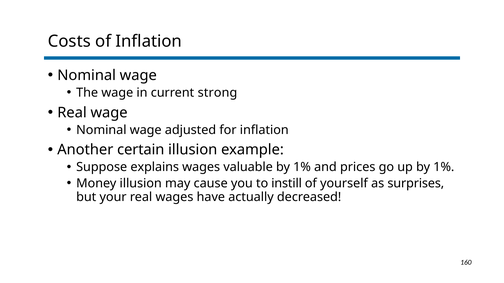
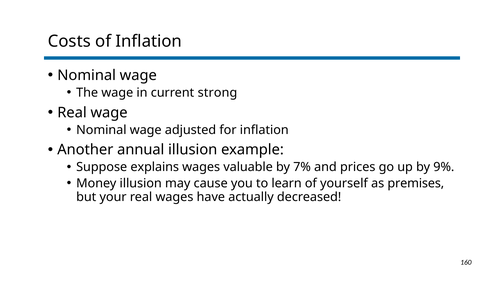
certain: certain -> annual
1% at (302, 167): 1% -> 7%
up by 1%: 1% -> 9%
instill: instill -> learn
surprises: surprises -> premises
